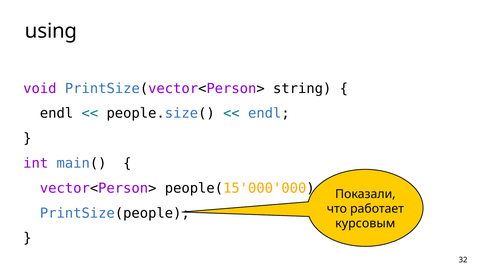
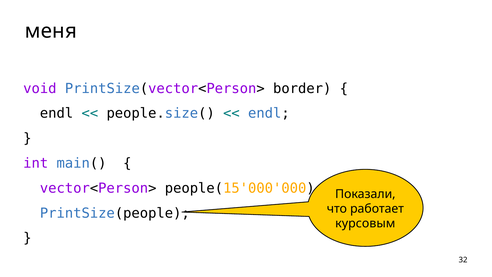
using: using -> меня
string: string -> border
